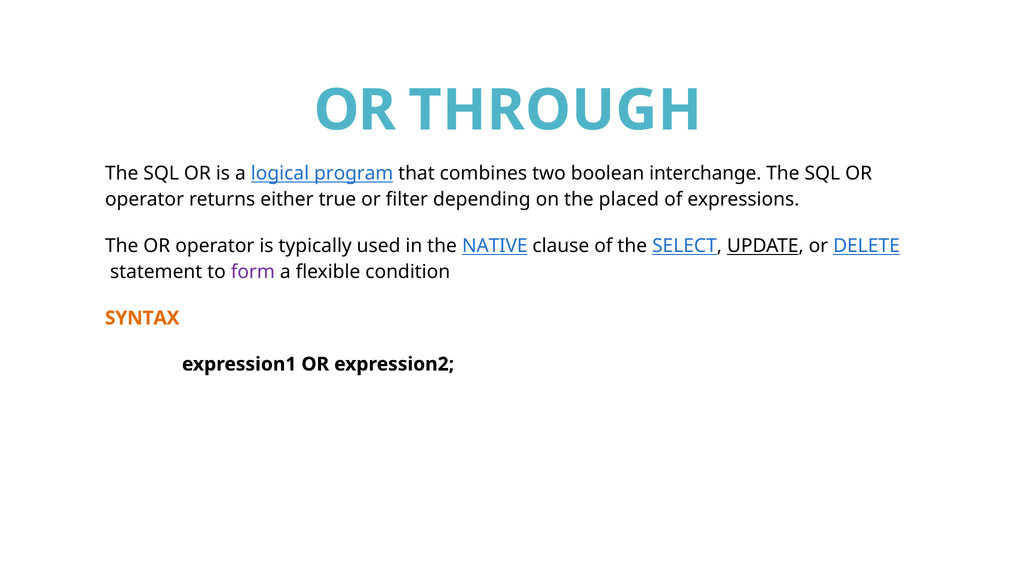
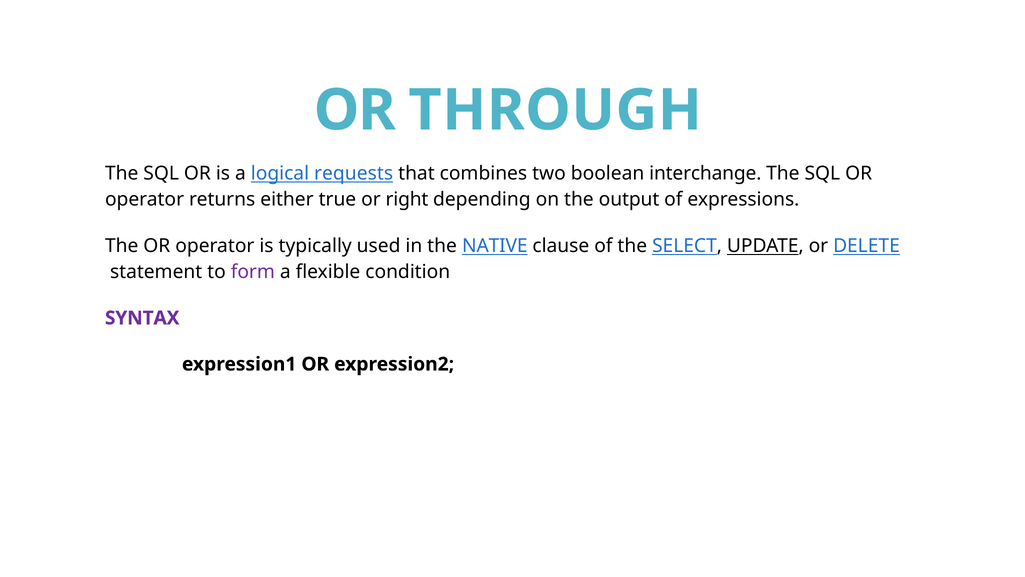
program: program -> requests
filter: filter -> right
placed: placed -> output
SYNTAX colour: orange -> purple
